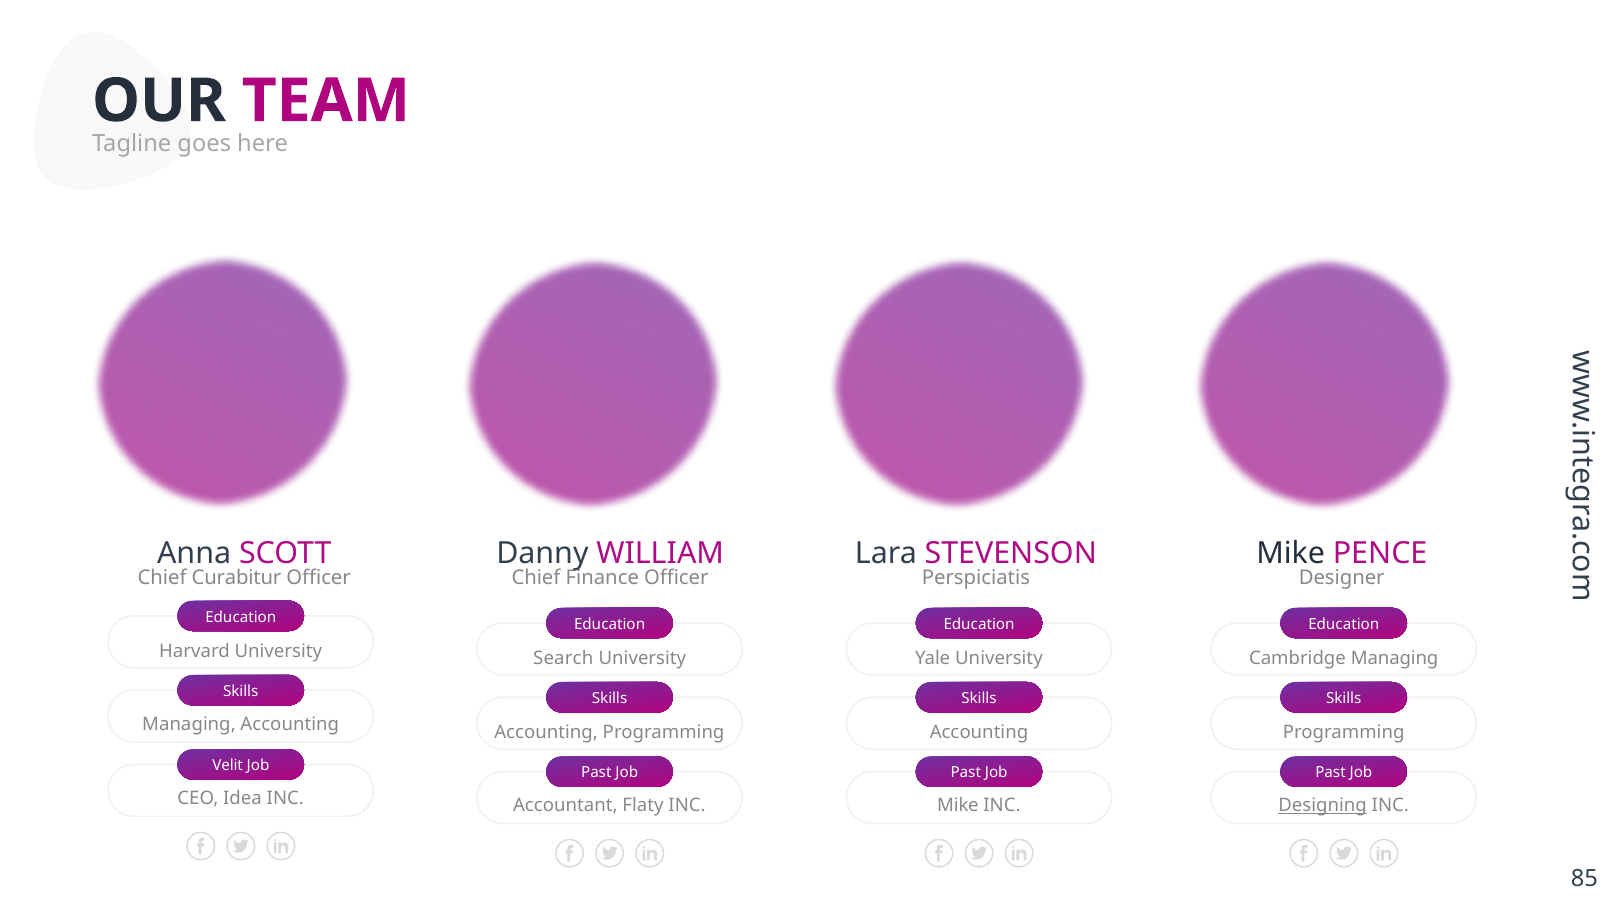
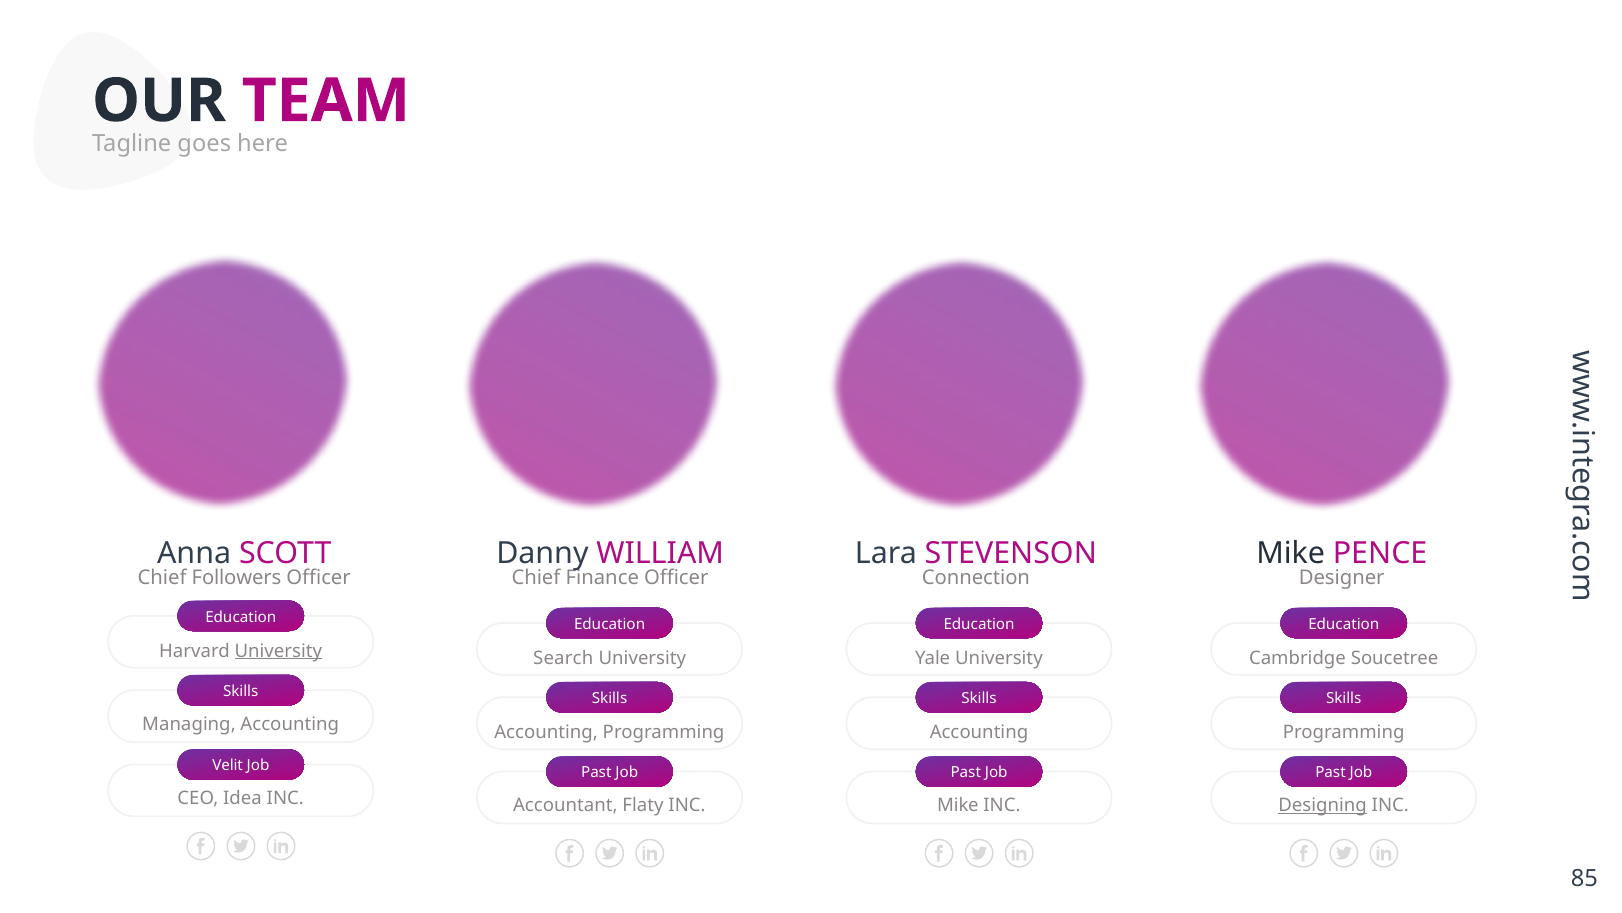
Curabitur: Curabitur -> Followers
Perspiciatis: Perspiciatis -> Connection
University at (278, 650) underline: none -> present
Cambridge Managing: Managing -> Soucetree
